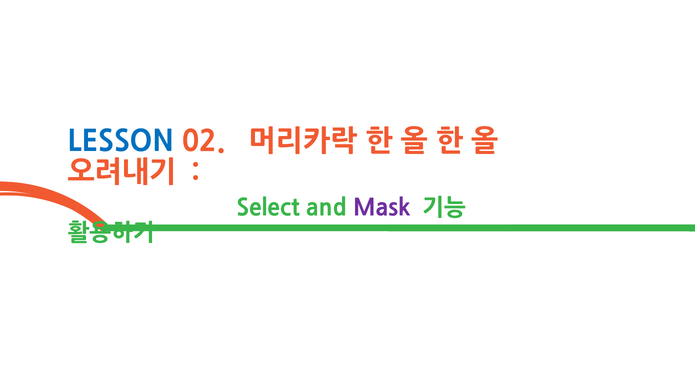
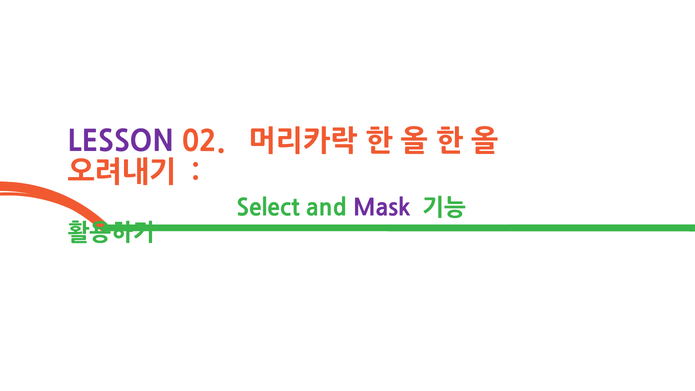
LESSON colour: blue -> purple
